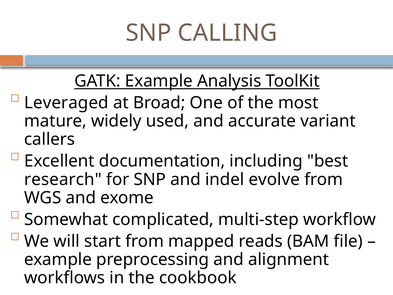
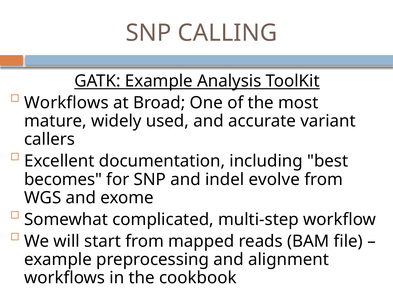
Leveraged at (66, 103): Leveraged -> Workflows
research: research -> becomes
